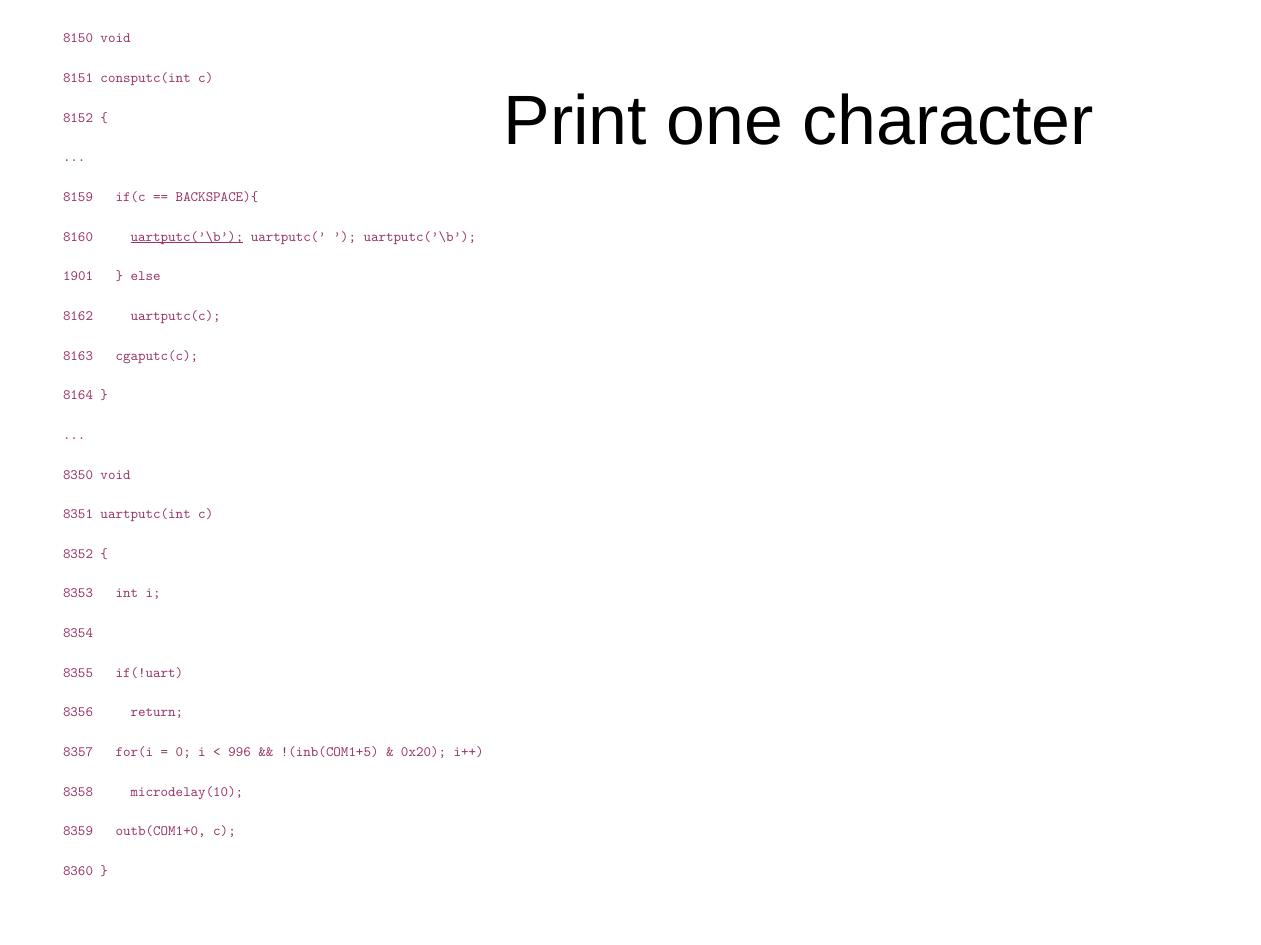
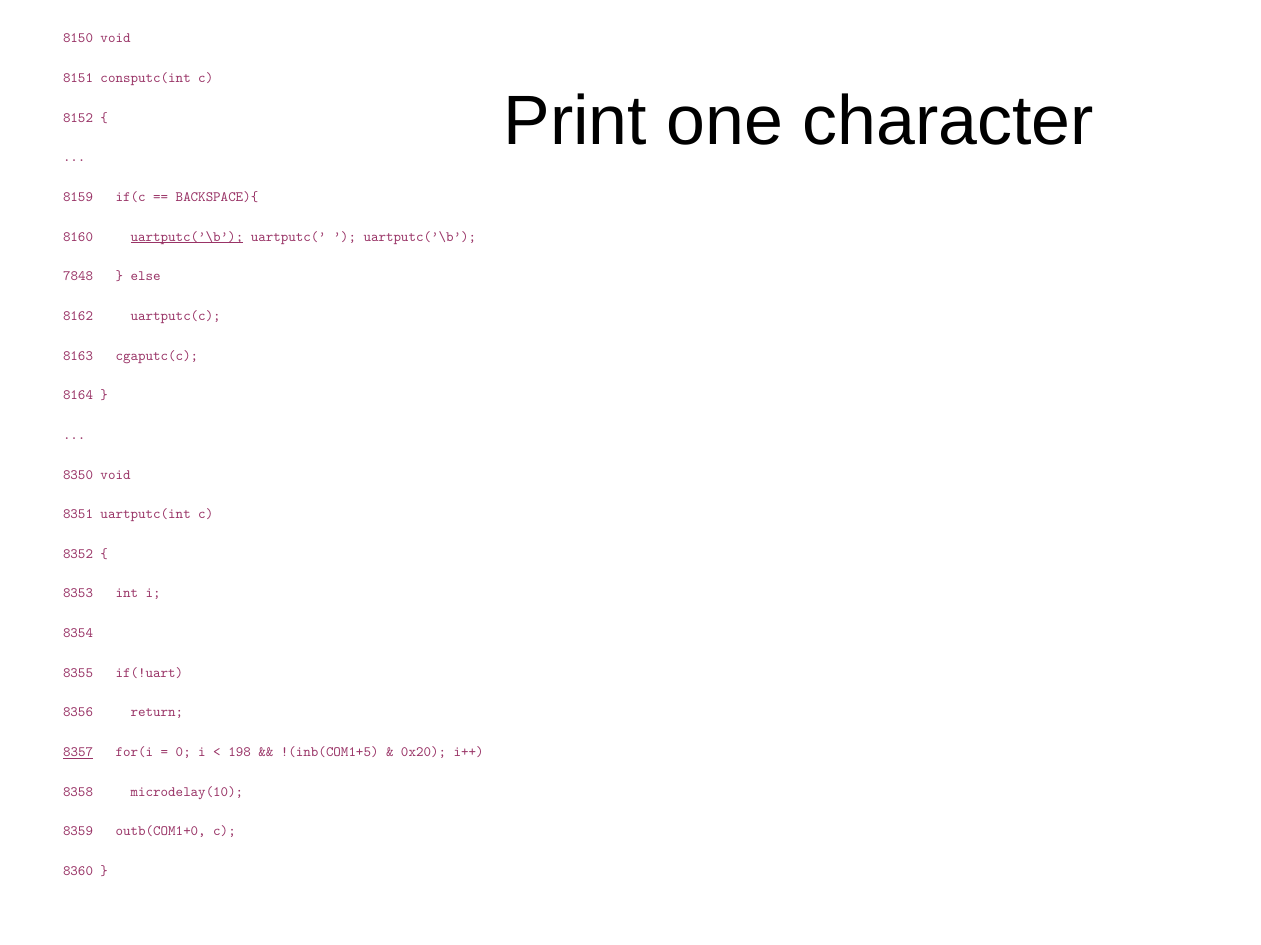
1901: 1901 -> 7848
8357 underline: none -> present
996: 996 -> 198
